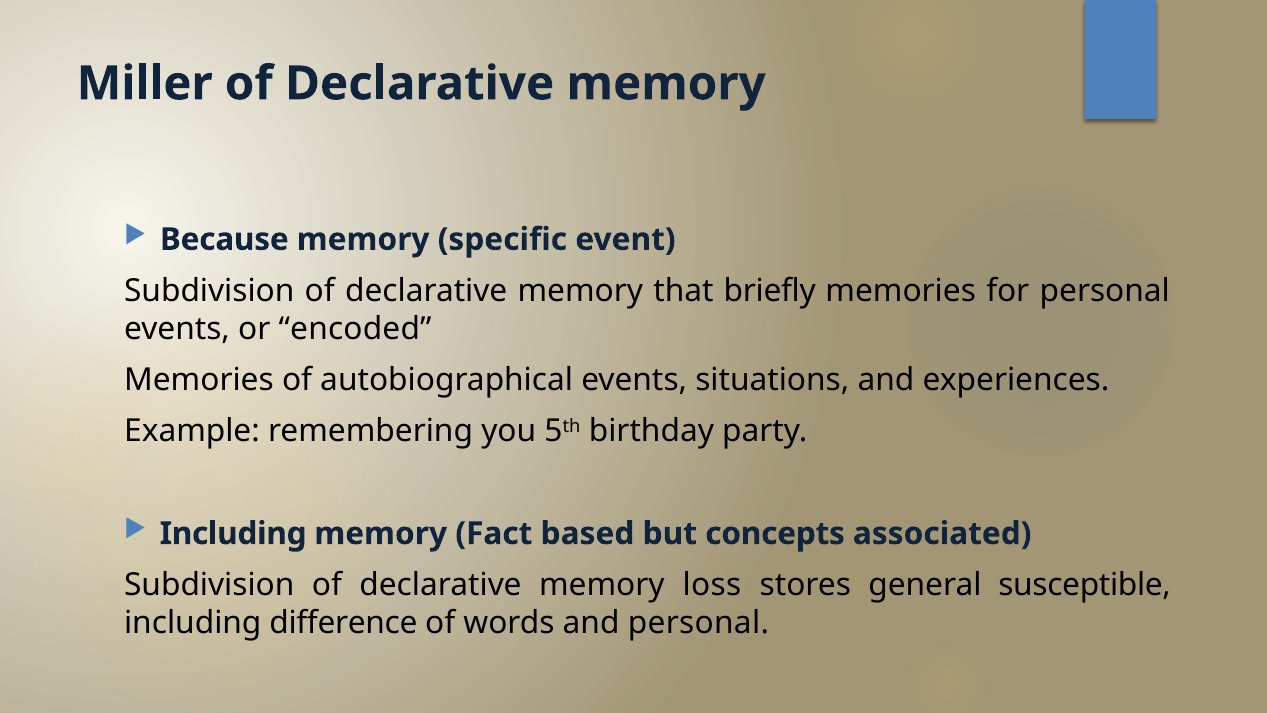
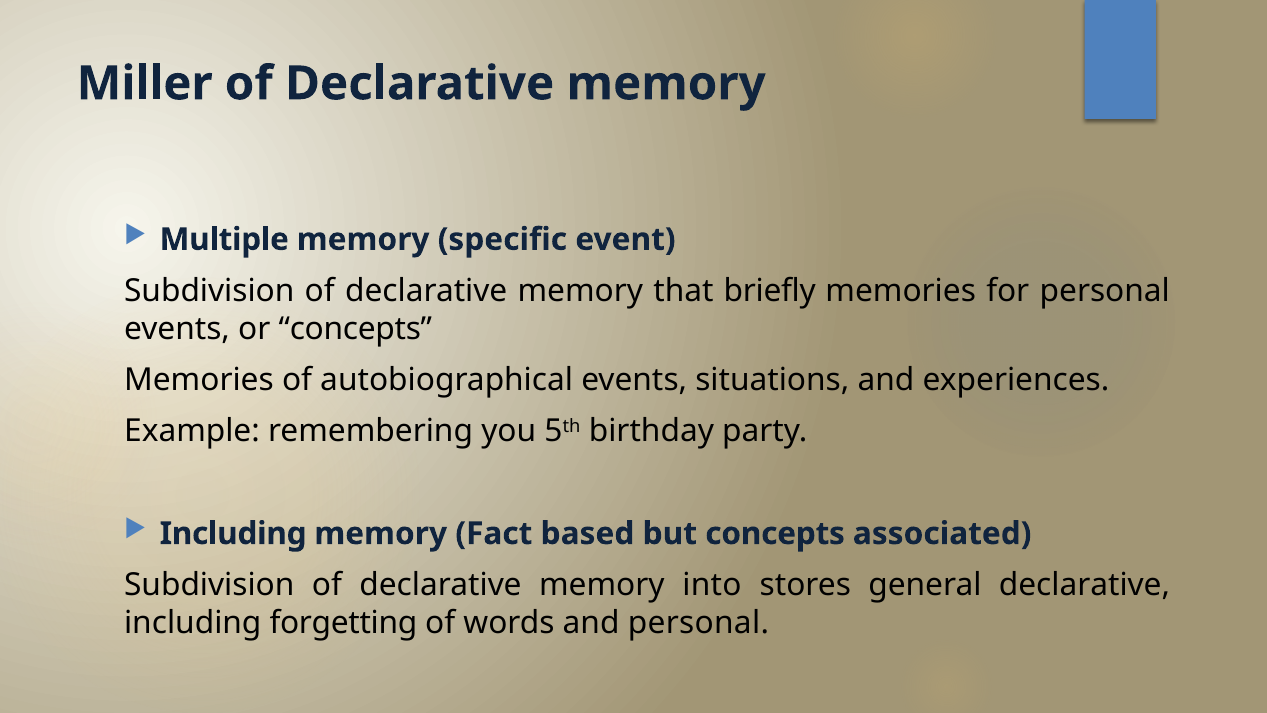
Because: Because -> Multiple
or encoded: encoded -> concepts
loss: loss -> into
general susceptible: susceptible -> declarative
difference: difference -> forgetting
